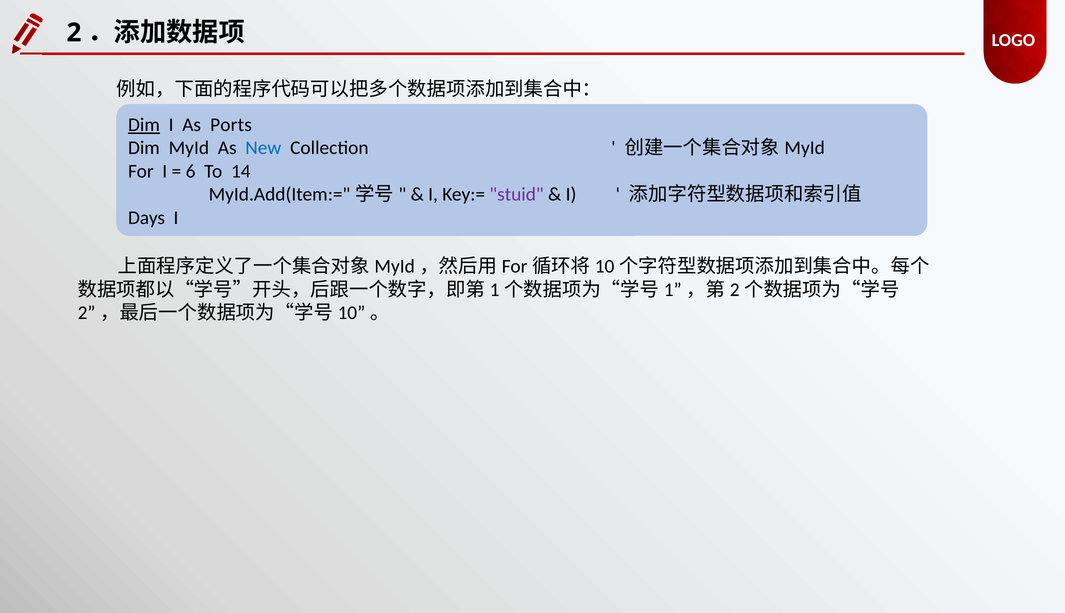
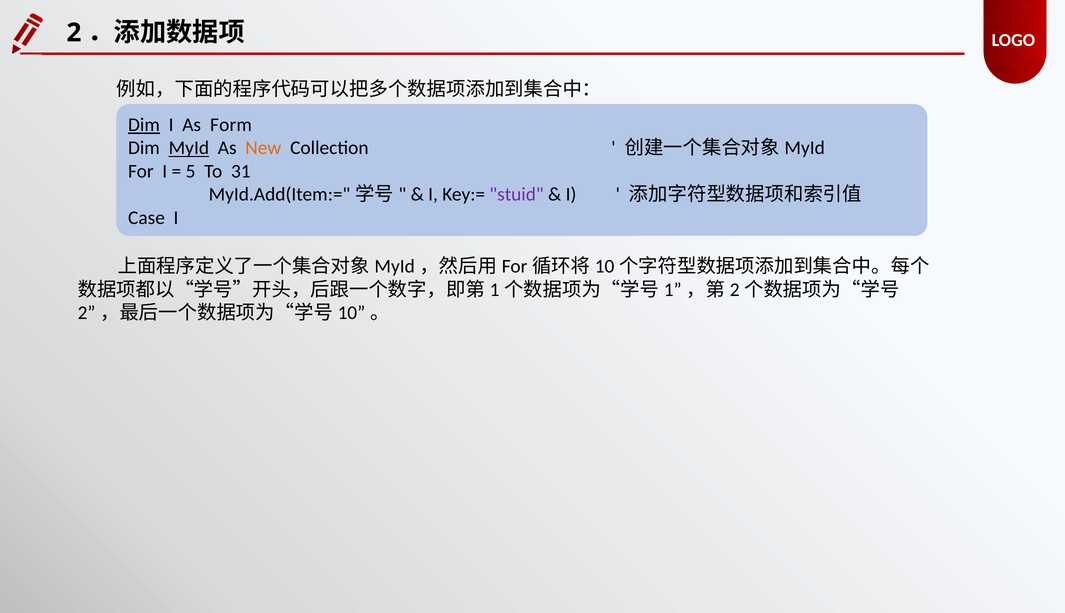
Ports: Ports -> Form
MyId underline: none -> present
New colour: blue -> orange
6: 6 -> 5
14: 14 -> 31
Days: Days -> Case
